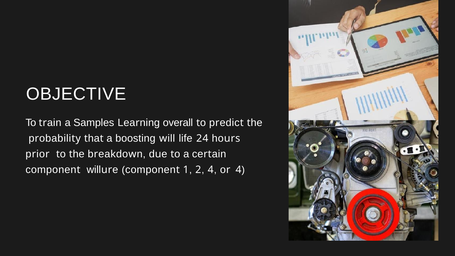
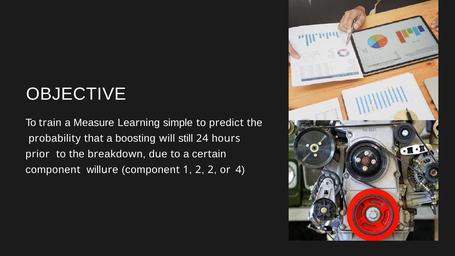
Samples: Samples -> Measure
overall: overall -> simple
life: life -> still
4 at (211, 170): 4 -> 2
